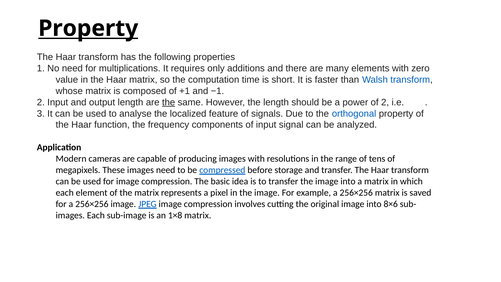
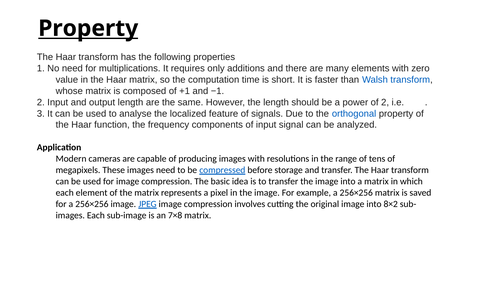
the at (169, 102) underline: present -> none
8×6: 8×6 -> 8×2
1×8: 1×8 -> 7×8
